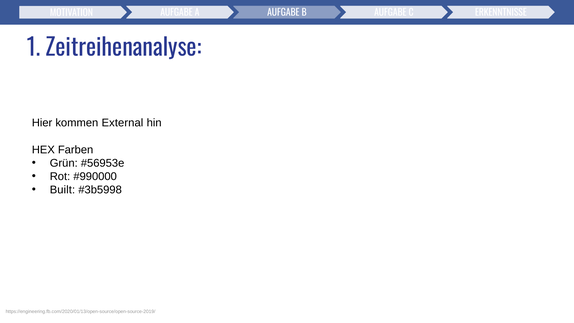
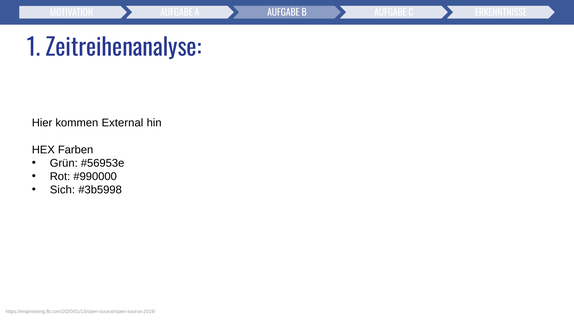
Built: Built -> Sich
